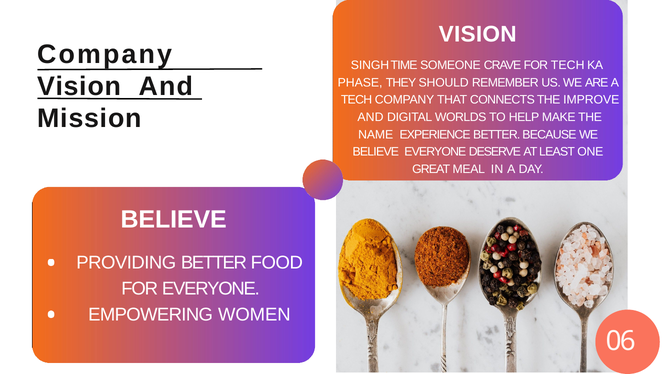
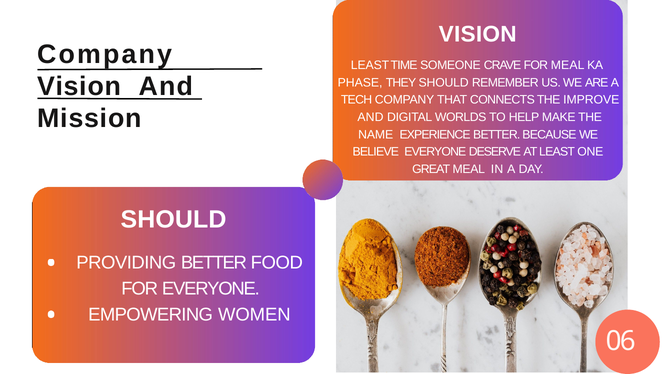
SINGH at (370, 65): SINGH -> LEAST
FOR TECH: TECH -> MEAL
BELIEVE at (174, 220): BELIEVE -> SHOULD
